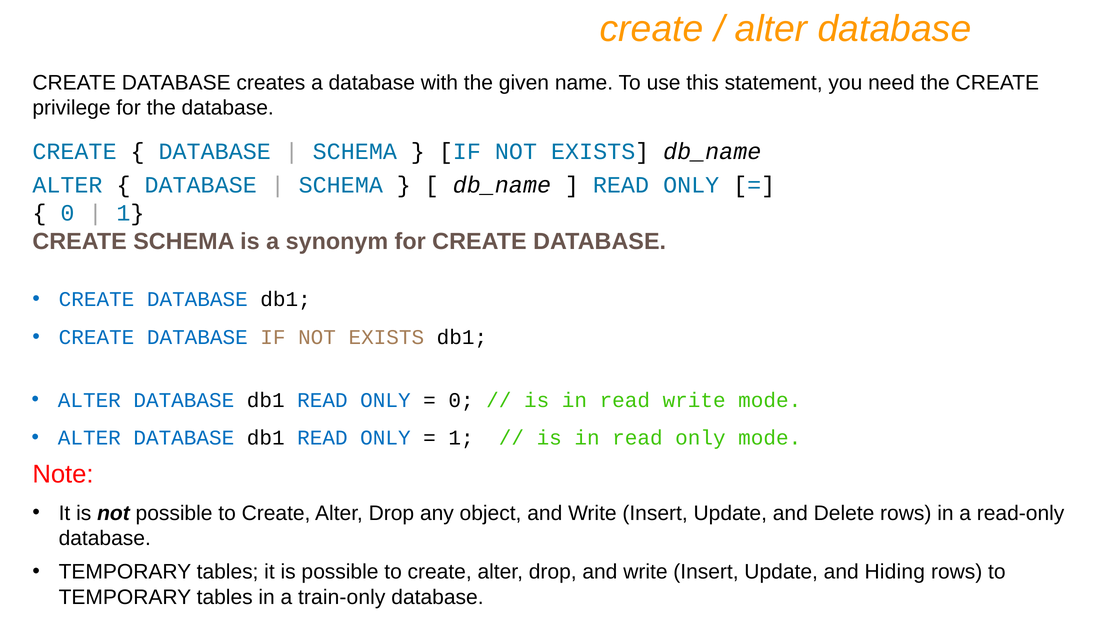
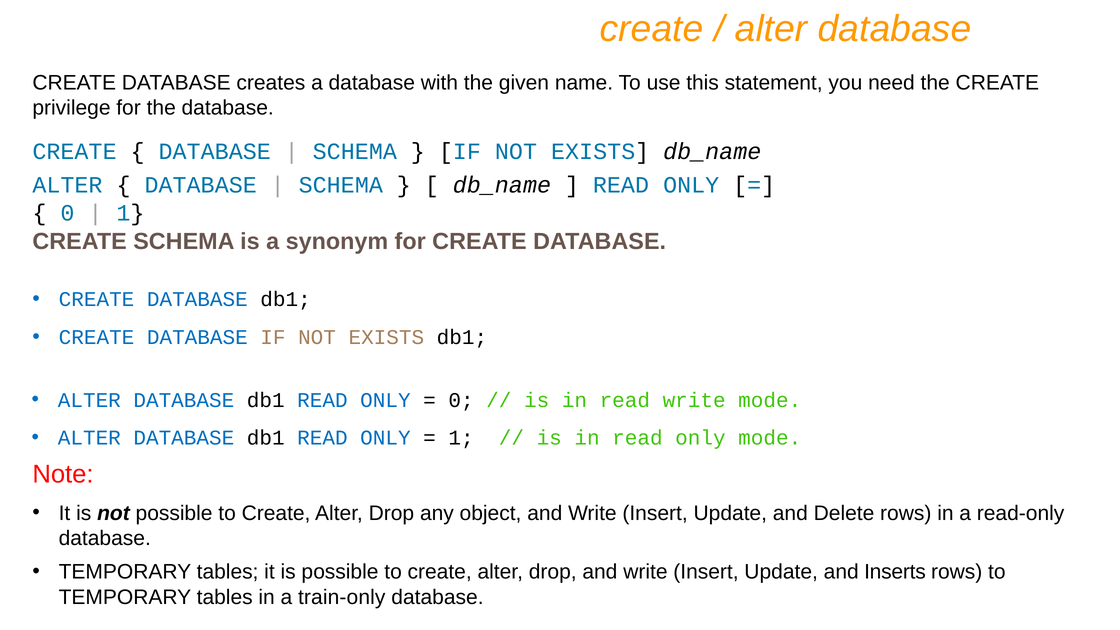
Hiding: Hiding -> Inserts
